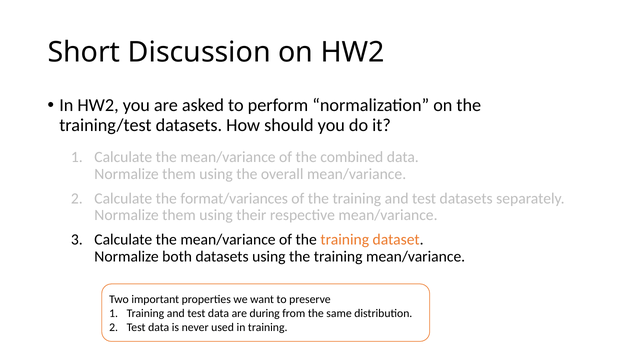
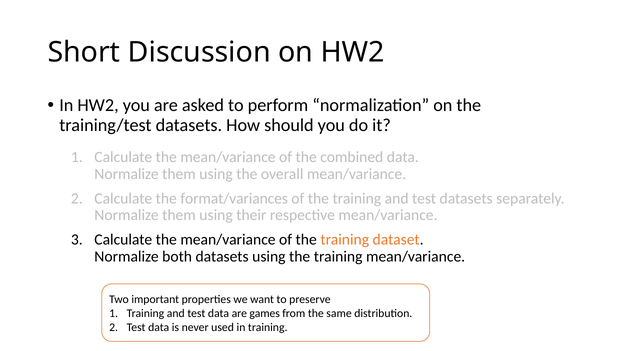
during: during -> games
